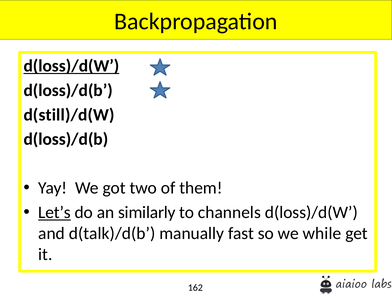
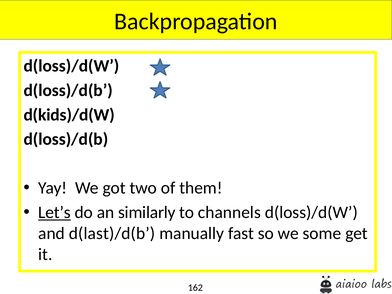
d(loss)/d(W at (71, 66) underline: present -> none
d(still)/d(W: d(still)/d(W -> d(kids)/d(W
d(talk)/d(b: d(talk)/d(b -> d(last)/d(b
while: while -> some
